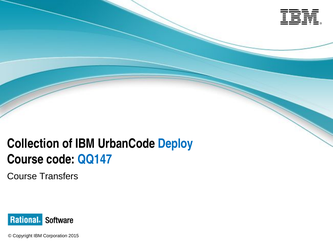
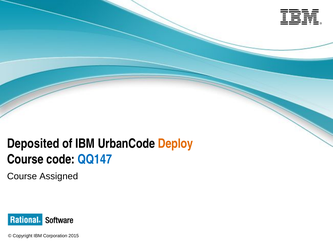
Collection: Collection -> Deposited
Deploy colour: blue -> orange
Transfers: Transfers -> Assigned
